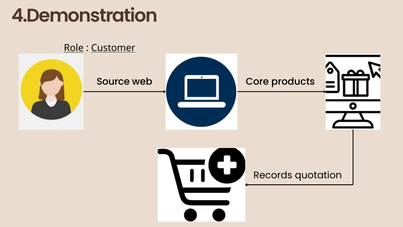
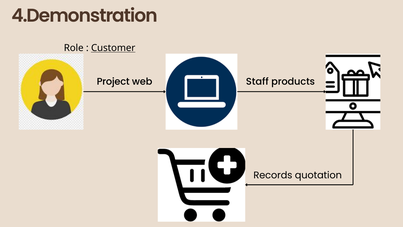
Role underline: present -> none
Source: Source -> Project
Core: Core -> Staff
